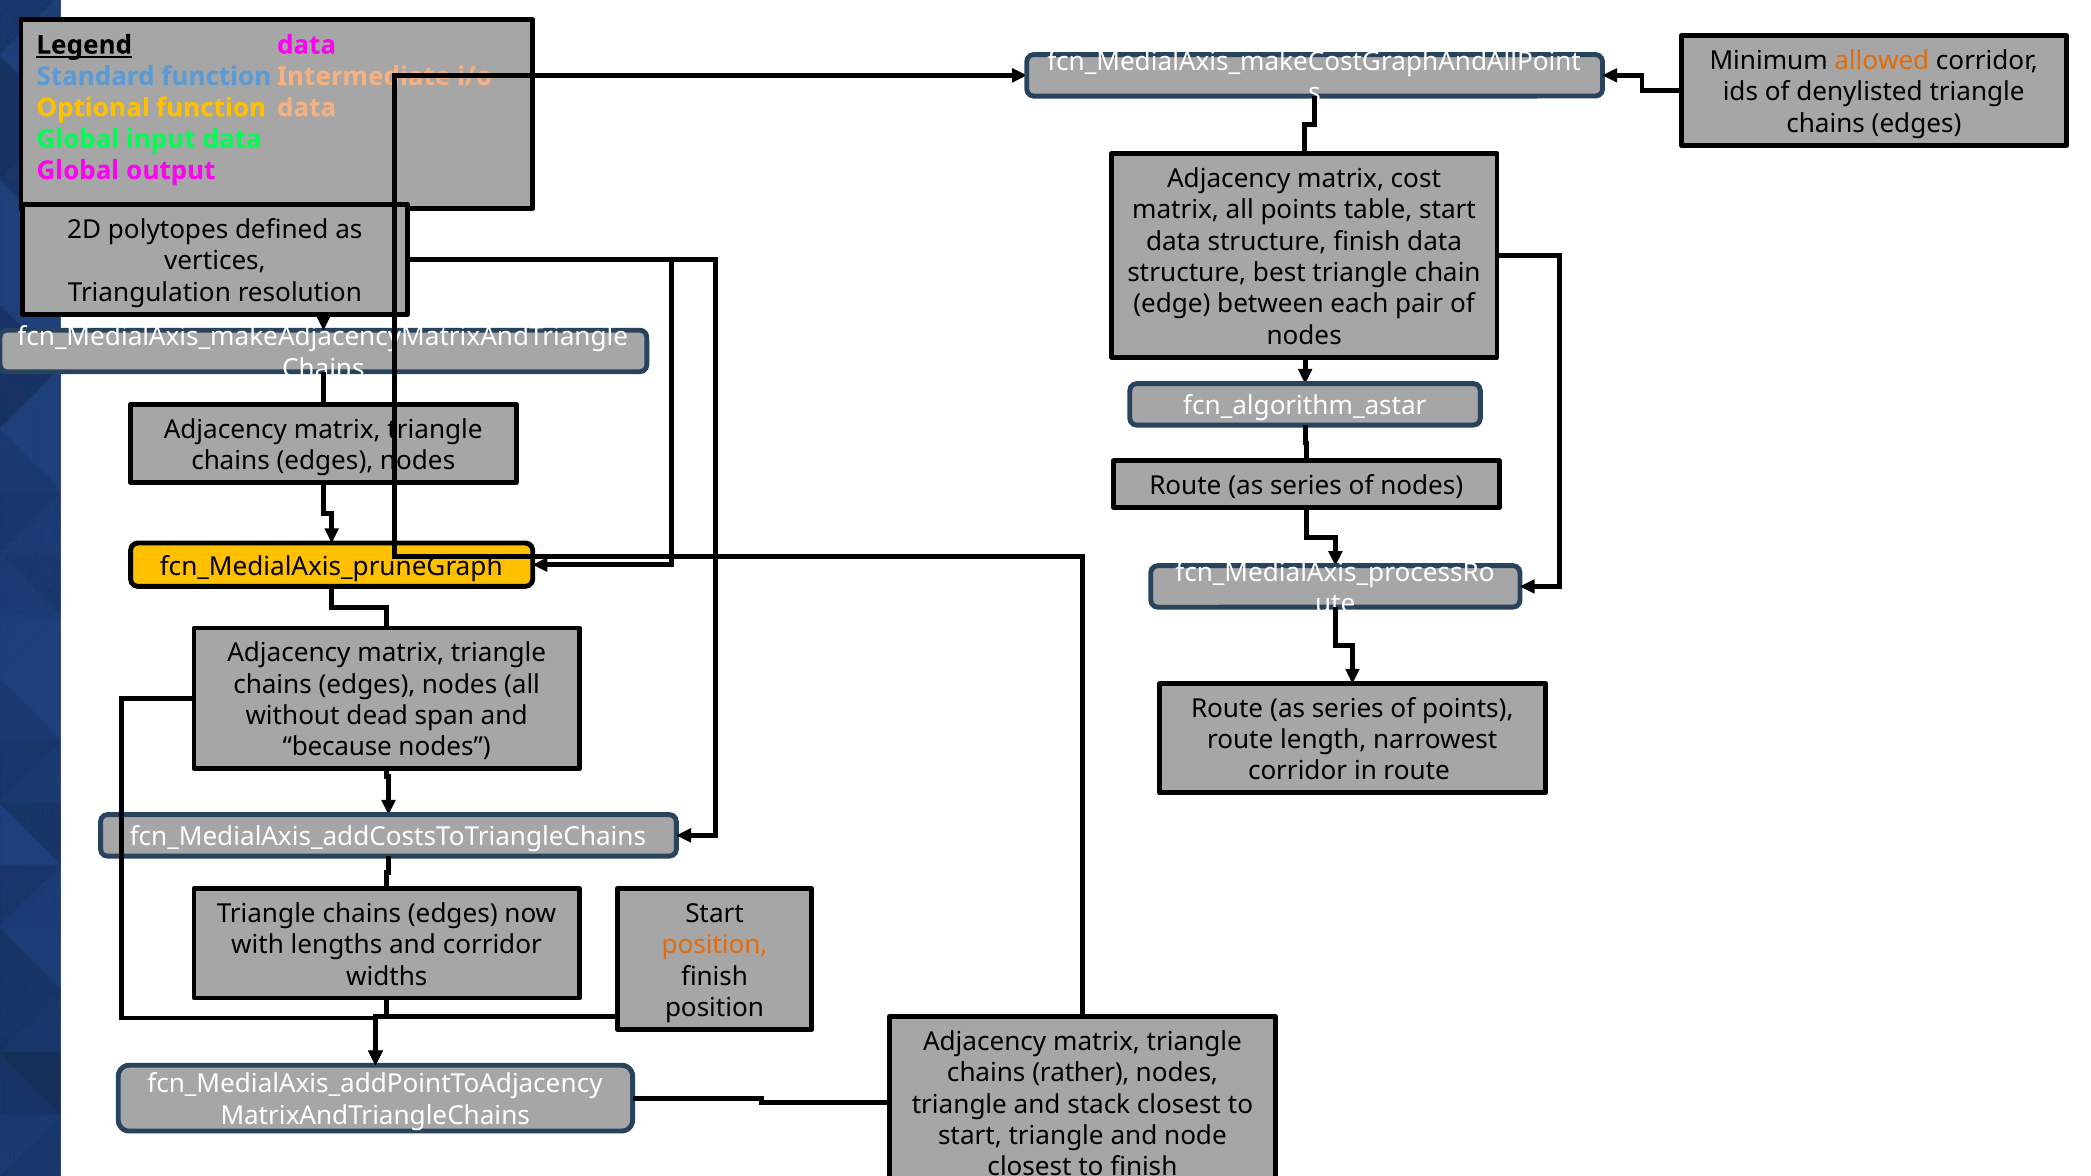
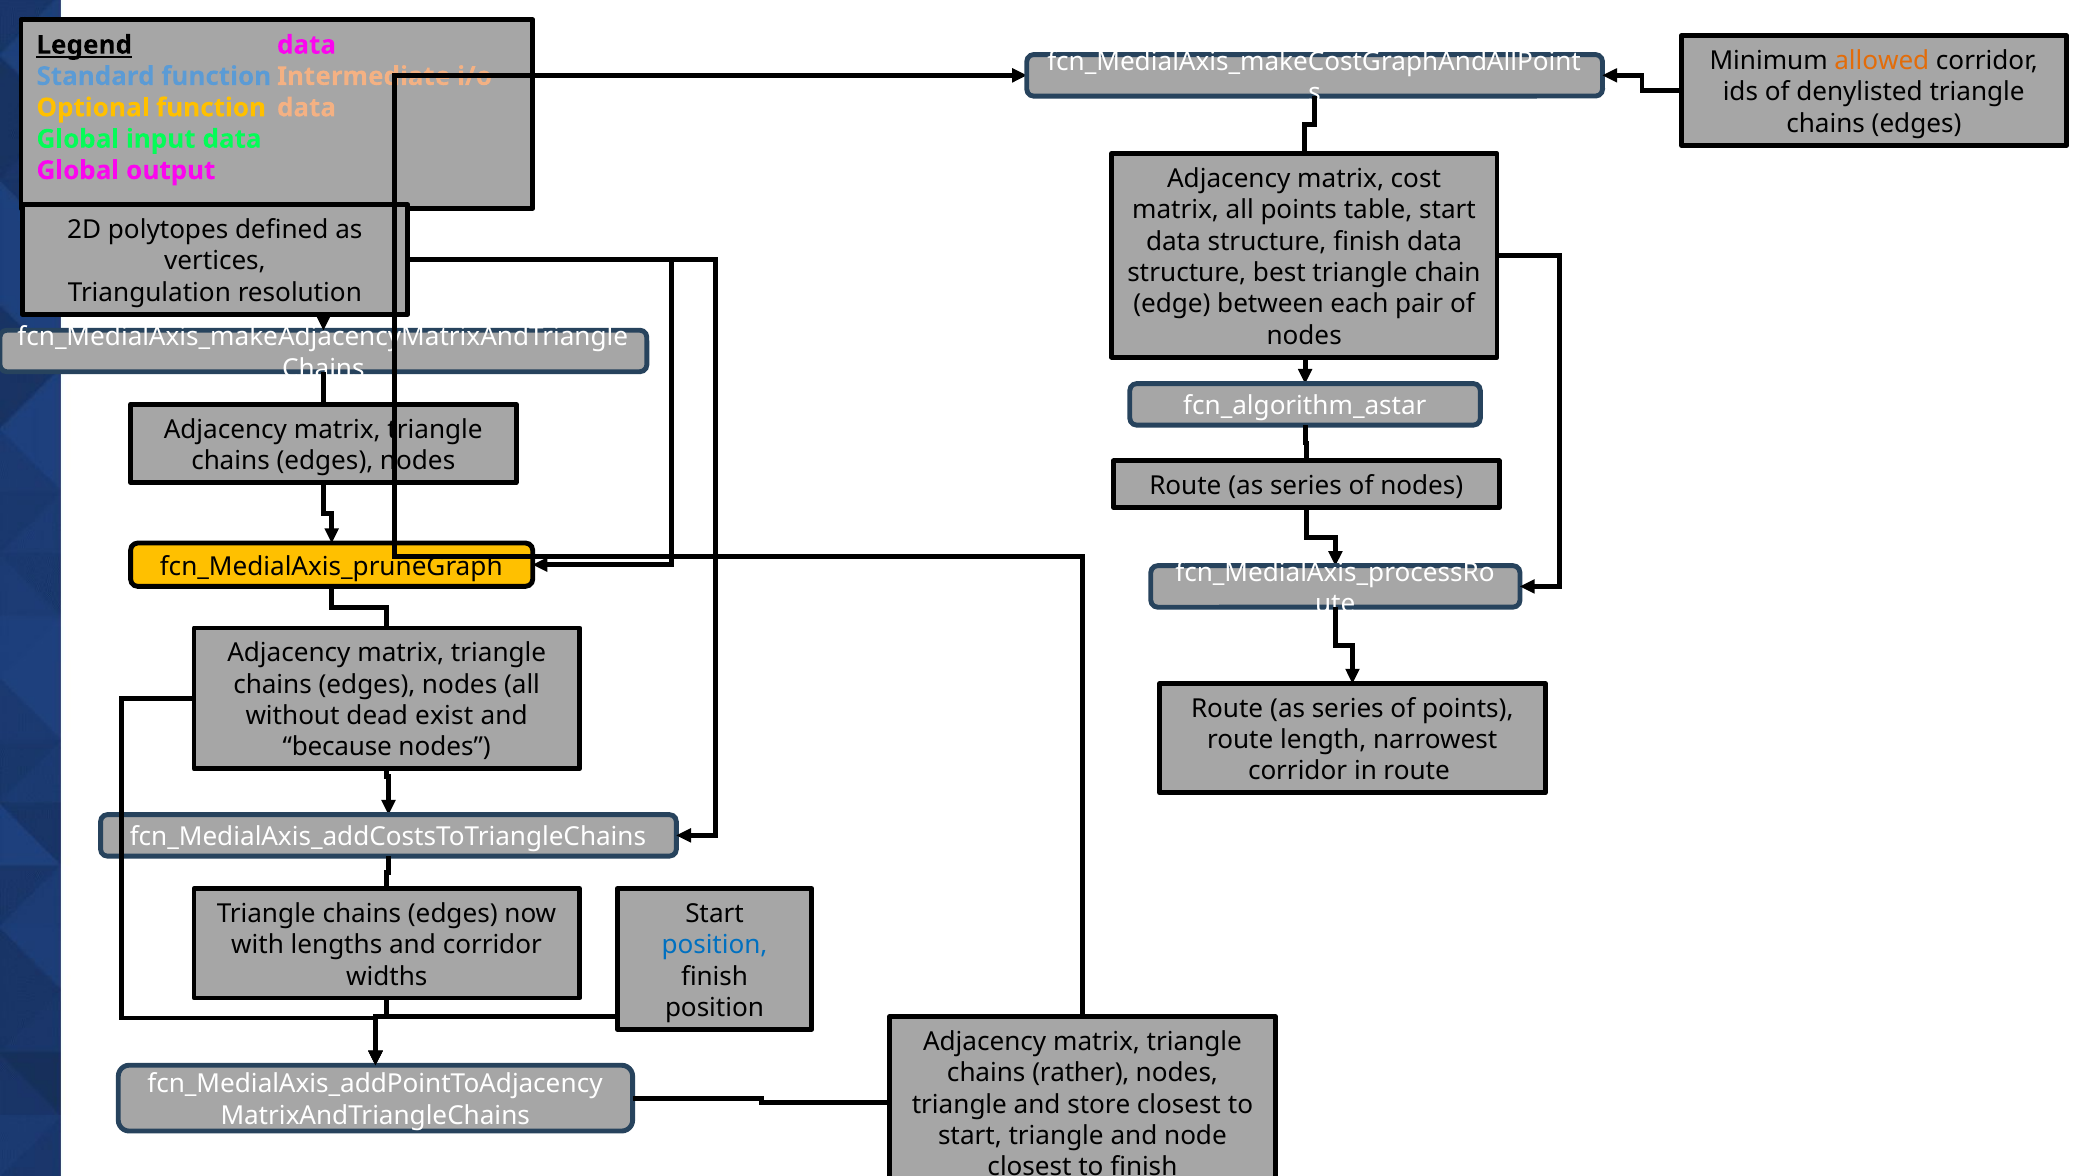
span: span -> exist
position at (714, 945) colour: orange -> blue
stack: stack -> store
